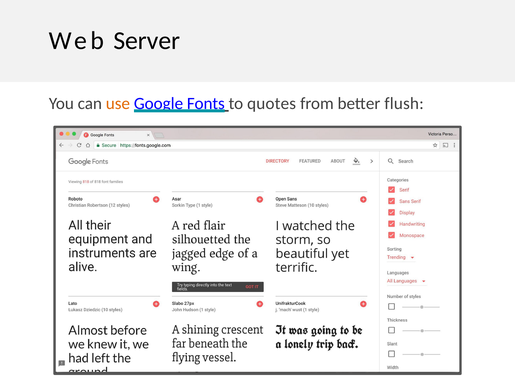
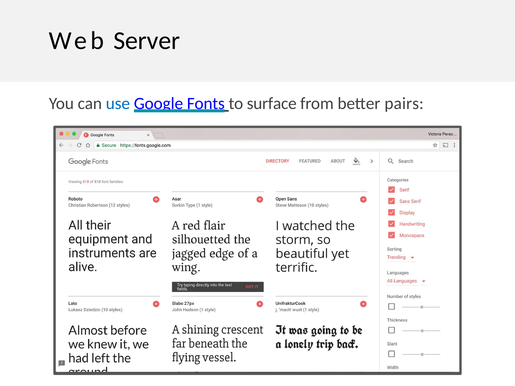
use colour: orange -> blue
quotes: quotes -> surface
flush: flush -> pairs
